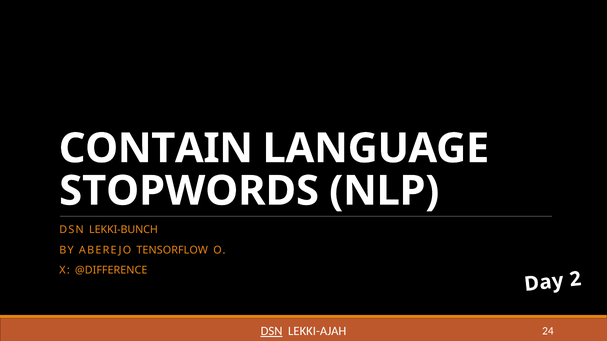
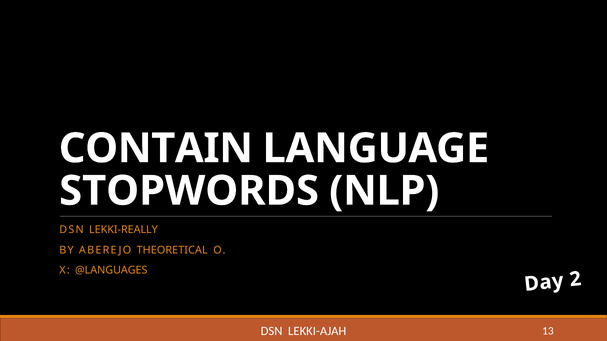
LEKKI-BUNCH: LEKKI-BUNCH -> LEKKI-REALLY
TENSORFLOW: TENSORFLOW -> THEORETICAL
@DIFFERENCE: @DIFFERENCE -> @LANGUAGES
DSN at (272, 332) underline: present -> none
24: 24 -> 13
